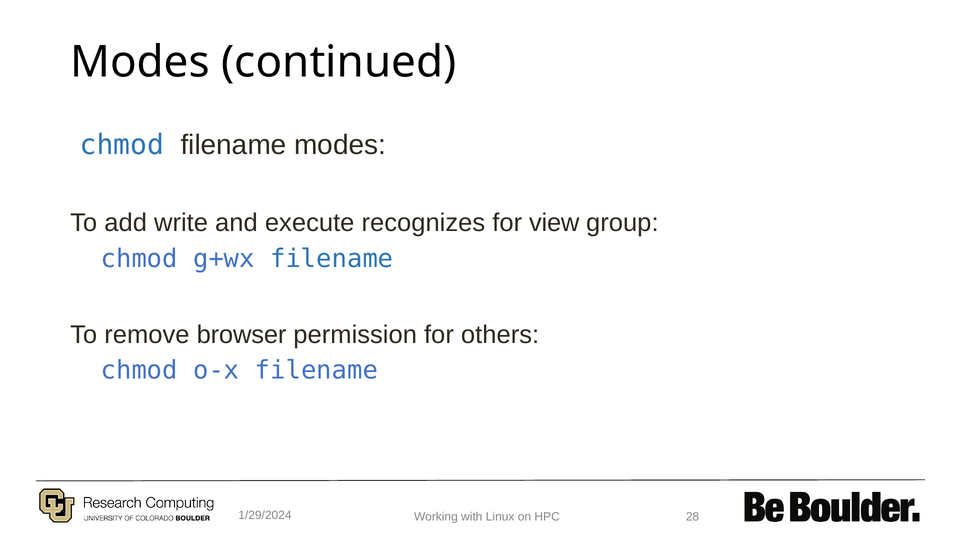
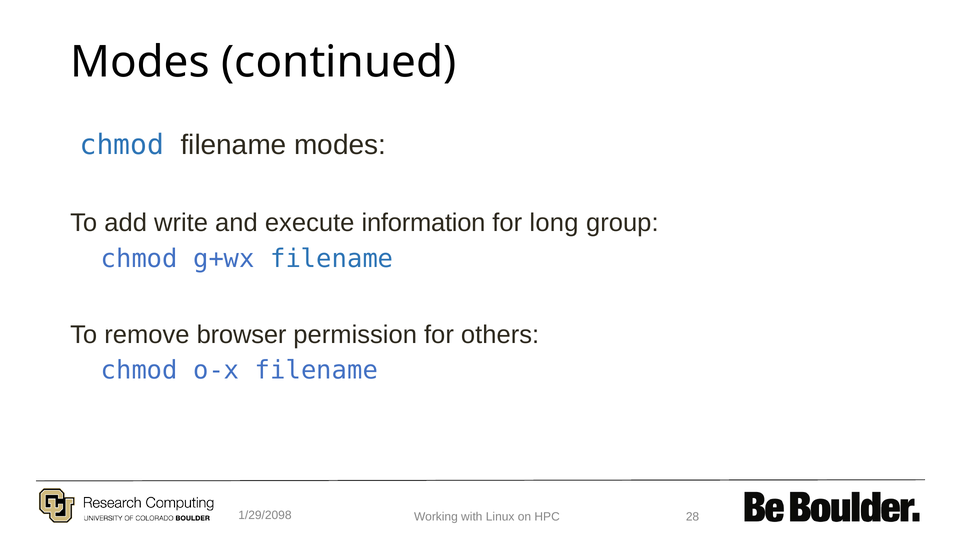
recognizes: recognizes -> information
view: view -> long
1/29/2024: 1/29/2024 -> 1/29/2098
